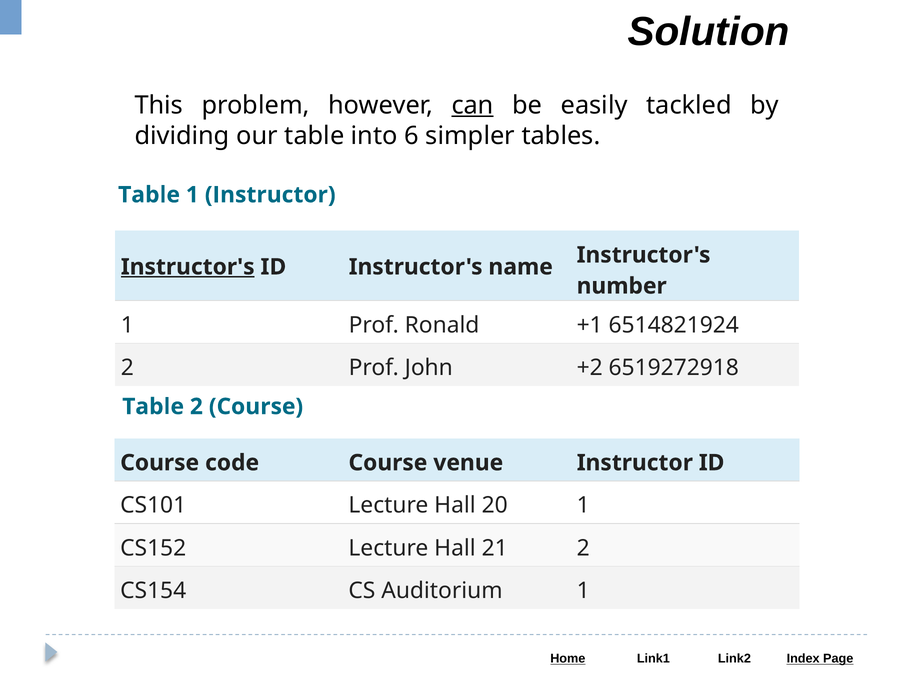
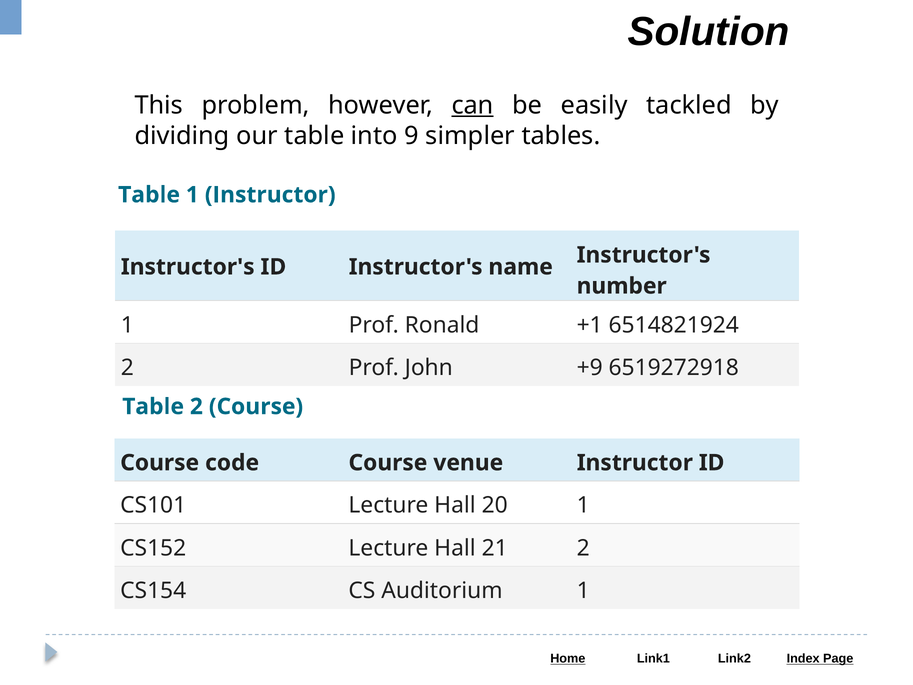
6: 6 -> 9
Instructor's at (188, 267) underline: present -> none
+2: +2 -> +9
